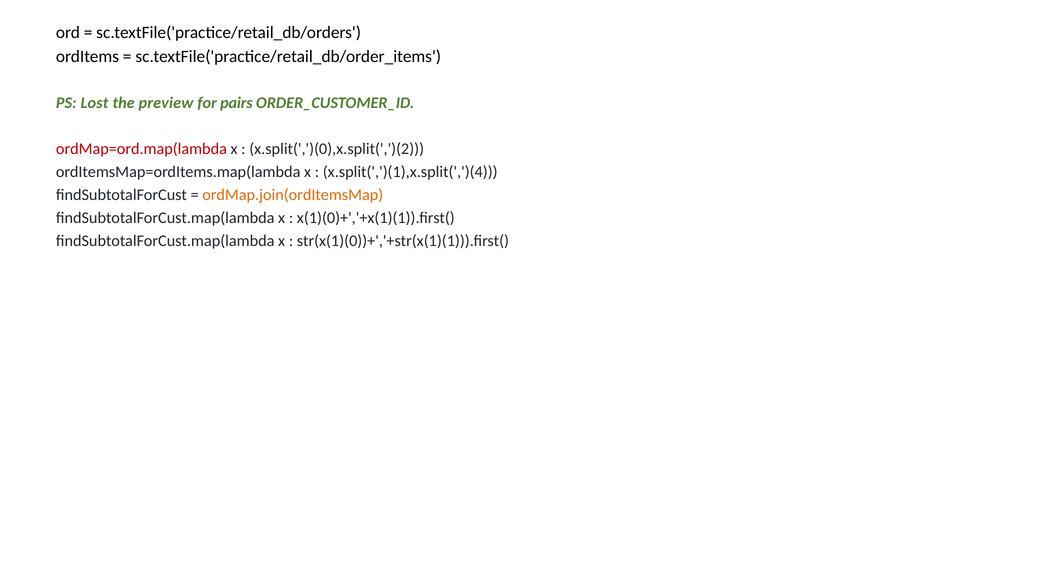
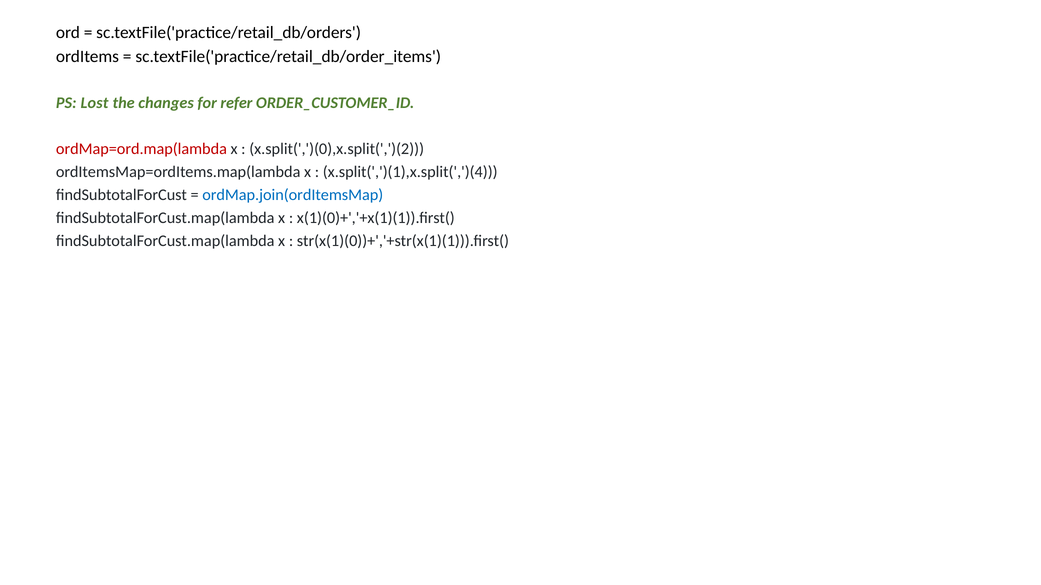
preview: preview -> changes
pairs: pairs -> refer
ordMap.join(ordItemsMap colour: orange -> blue
